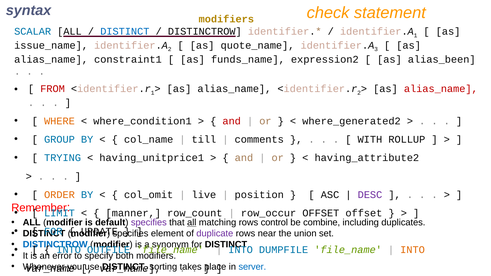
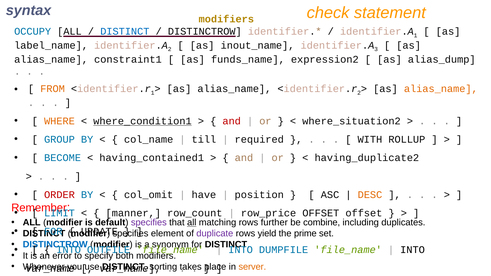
SCALAR: SCALAR -> OCCUPY
issue_name: issue_name -> label_name
quote_name: quote_name -> inout_name
alias_been: alias_been -> alias_dump
FROM colour: red -> orange
alias_name at (441, 89) colour: red -> orange
where_condition1 underline: none -> present
where_generated2: where_generated2 -> where_situation2
comments: comments -> required
TRYING: TRYING -> BECOME
having_unitprice1: having_unitprice1 -> having_contained1
having_attribute2: having_attribute2 -> having_duplicate2
ORDER colour: orange -> red
live: live -> have
DESC colour: purple -> orange
row_occur: row_occur -> row_price
control: control -> further
near: near -> yield
union: union -> prime
INTO at (413, 250) colour: orange -> black
server colour: blue -> orange
